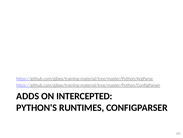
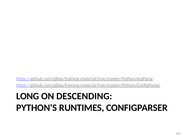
ADDS: ADDS -> LONG
INTERCEPTED: INTERCEPTED -> DESCENDING
